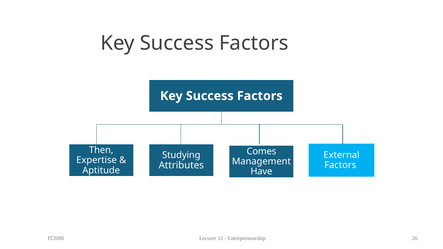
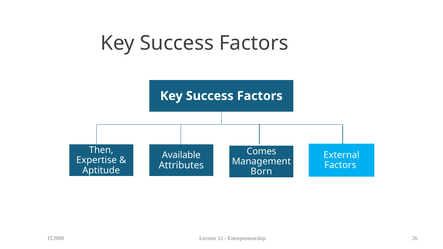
Studying: Studying -> Available
Have: Have -> Born
